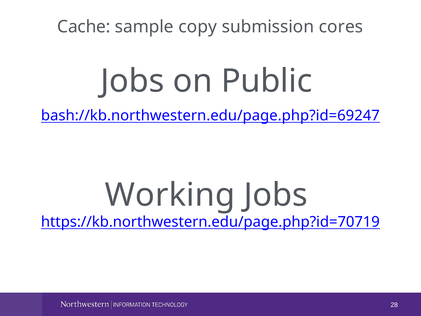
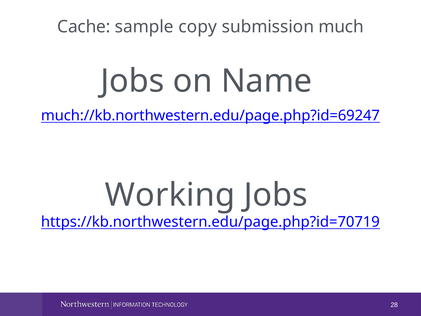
cores: cores -> much
Public: Public -> Name
bash://kb.northwestern.edu/page.php?id=69247: bash://kb.northwestern.edu/page.php?id=69247 -> much://kb.northwestern.edu/page.php?id=69247
